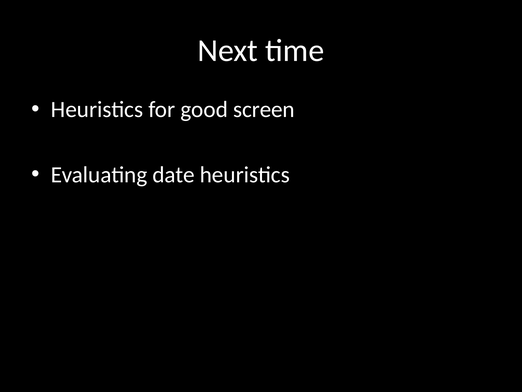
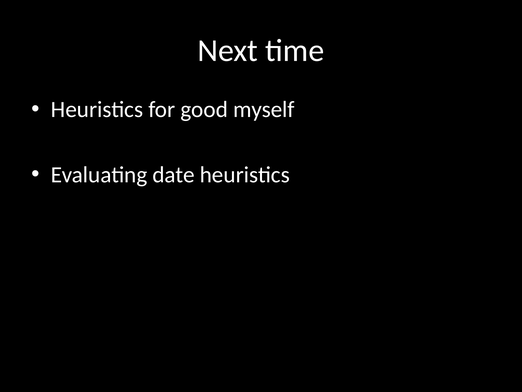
screen: screen -> myself
